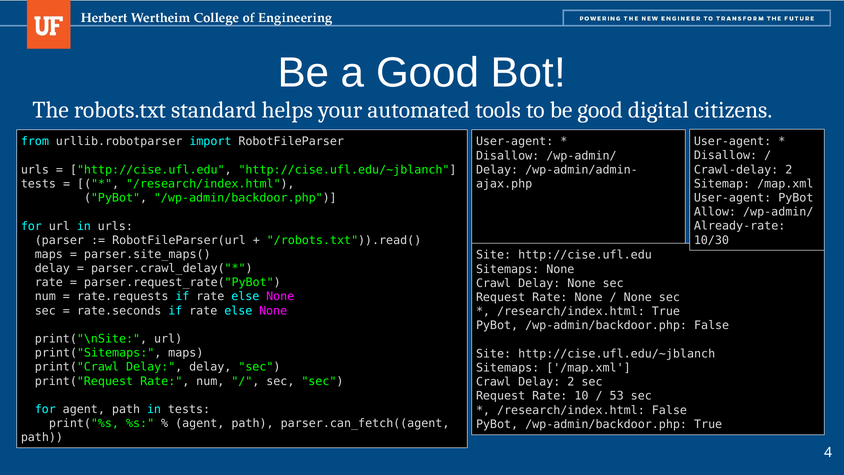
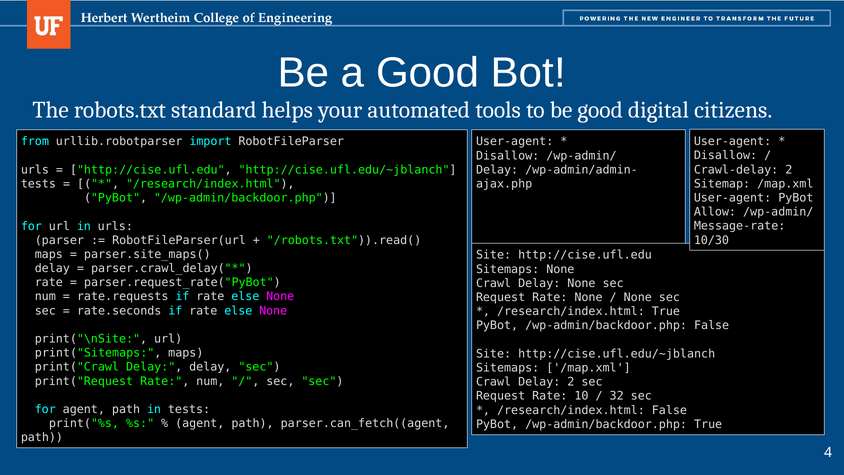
Already-rate: Already-rate -> Message-rate
53: 53 -> 32
